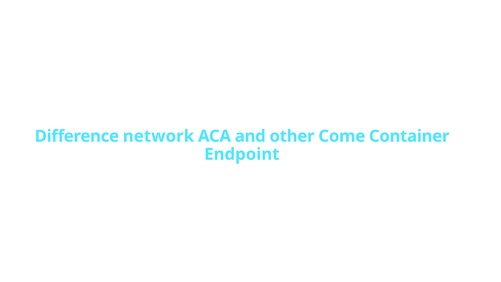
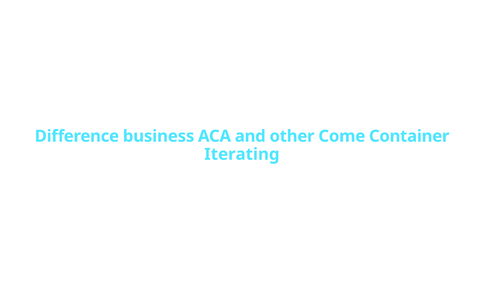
network: network -> business
Endpoint: Endpoint -> Iterating
